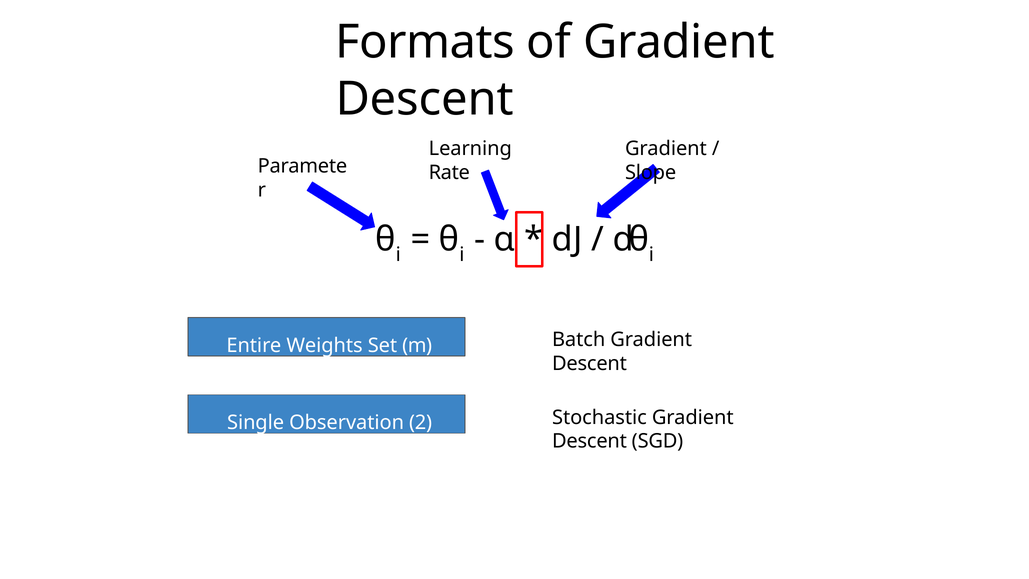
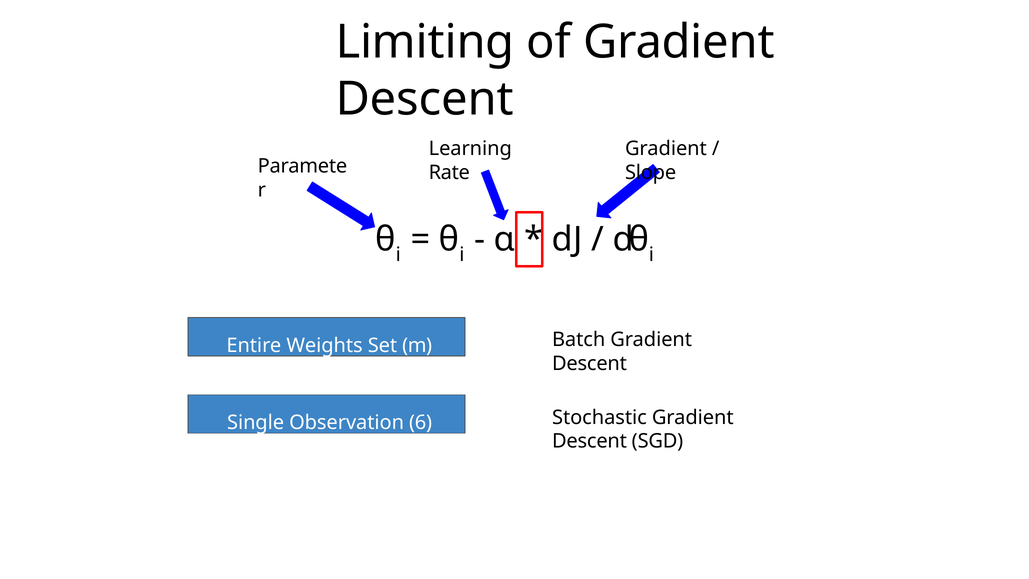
Formats: Formats -> Limiting
2: 2 -> 6
